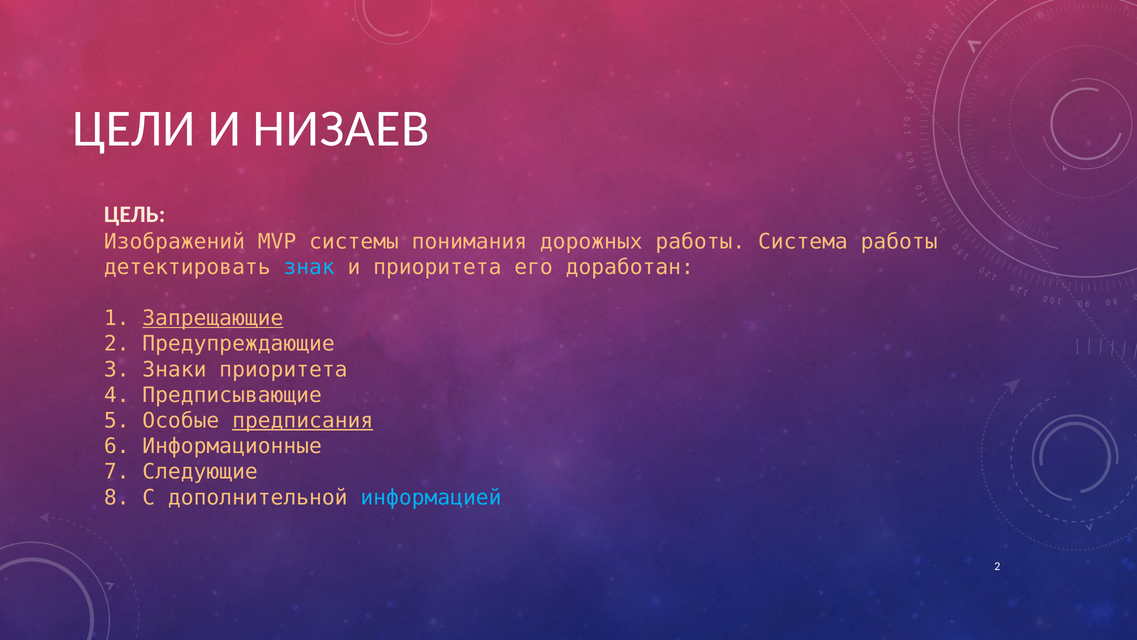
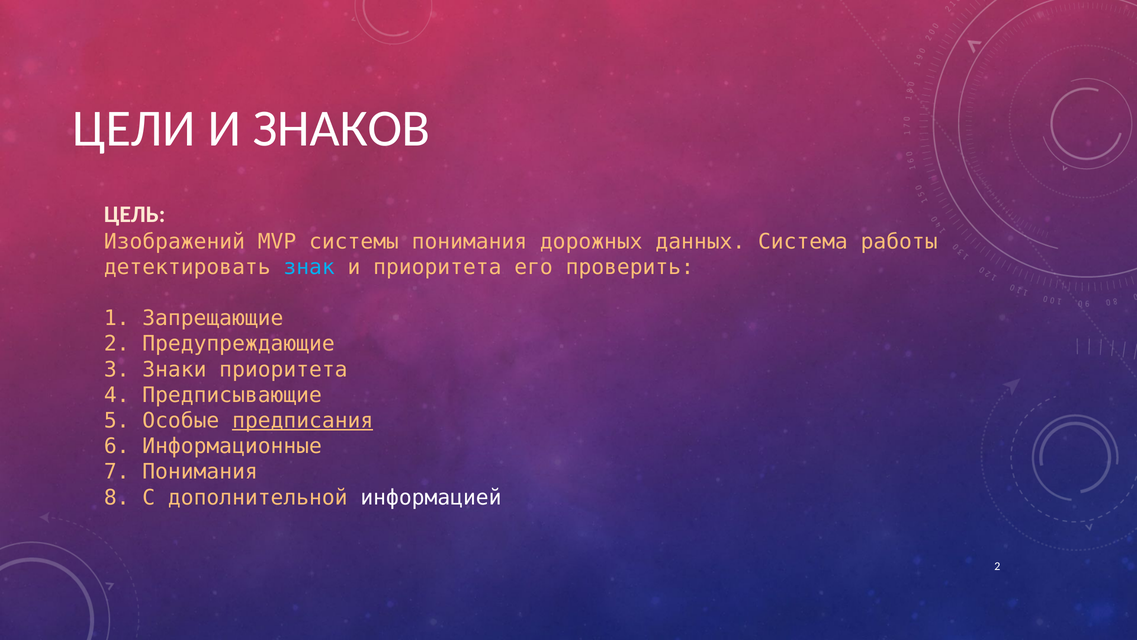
НИЗАЕВ: НИЗАЕВ -> ЗНАКОВ
дорожных работы: работы -> данных
доработан: доработан -> проверить
Запрещающие underline: present -> none
7 Следующие: Следующие -> Понимания
информацией colour: light blue -> white
